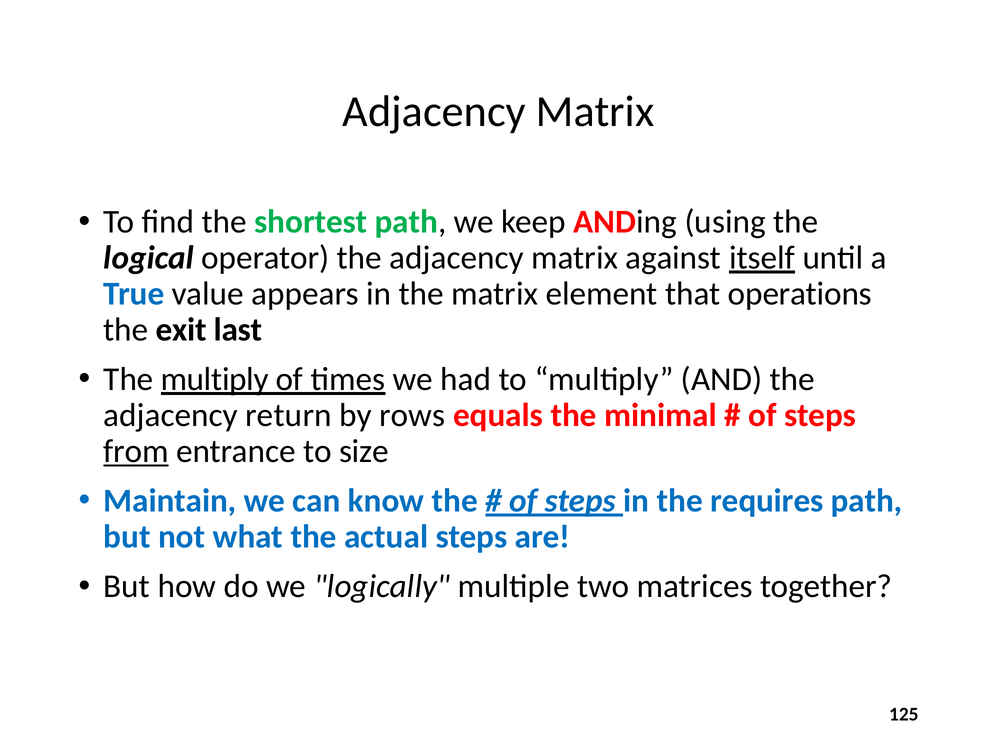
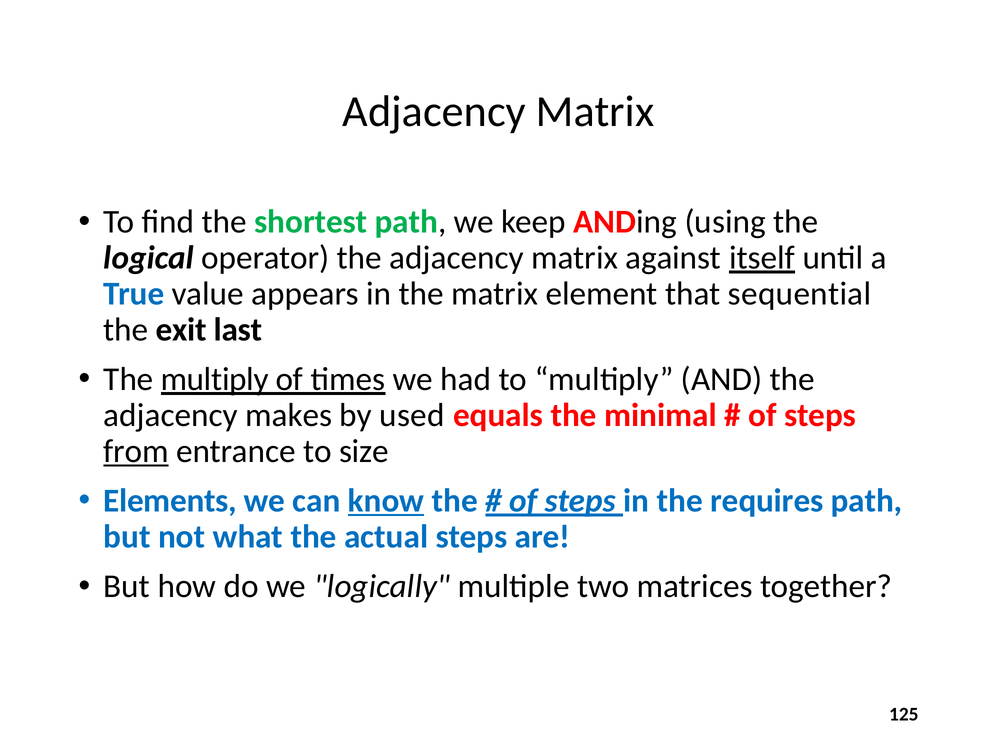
operations: operations -> sequential
return: return -> makes
rows: rows -> used
Maintain: Maintain -> Elements
know underline: none -> present
